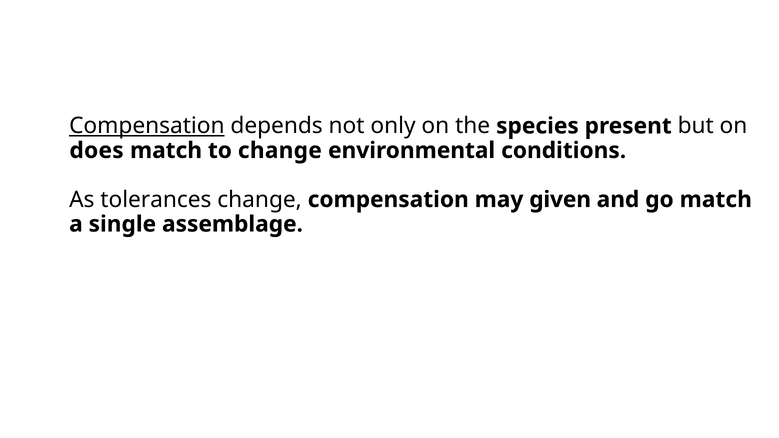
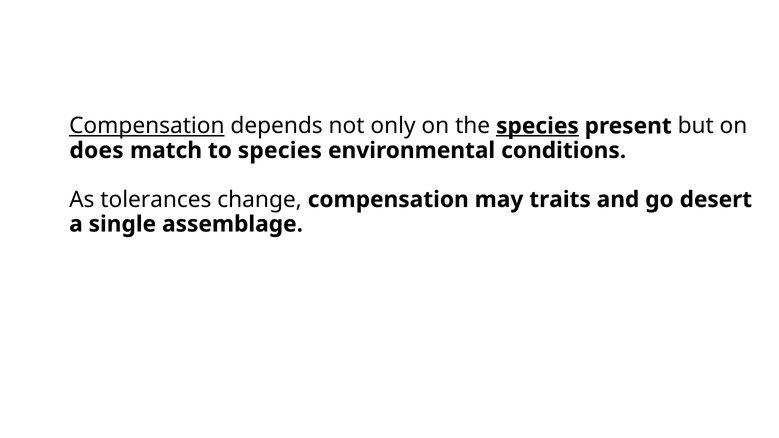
species at (537, 126) underline: none -> present
to change: change -> species
given: given -> traits
go match: match -> desert
